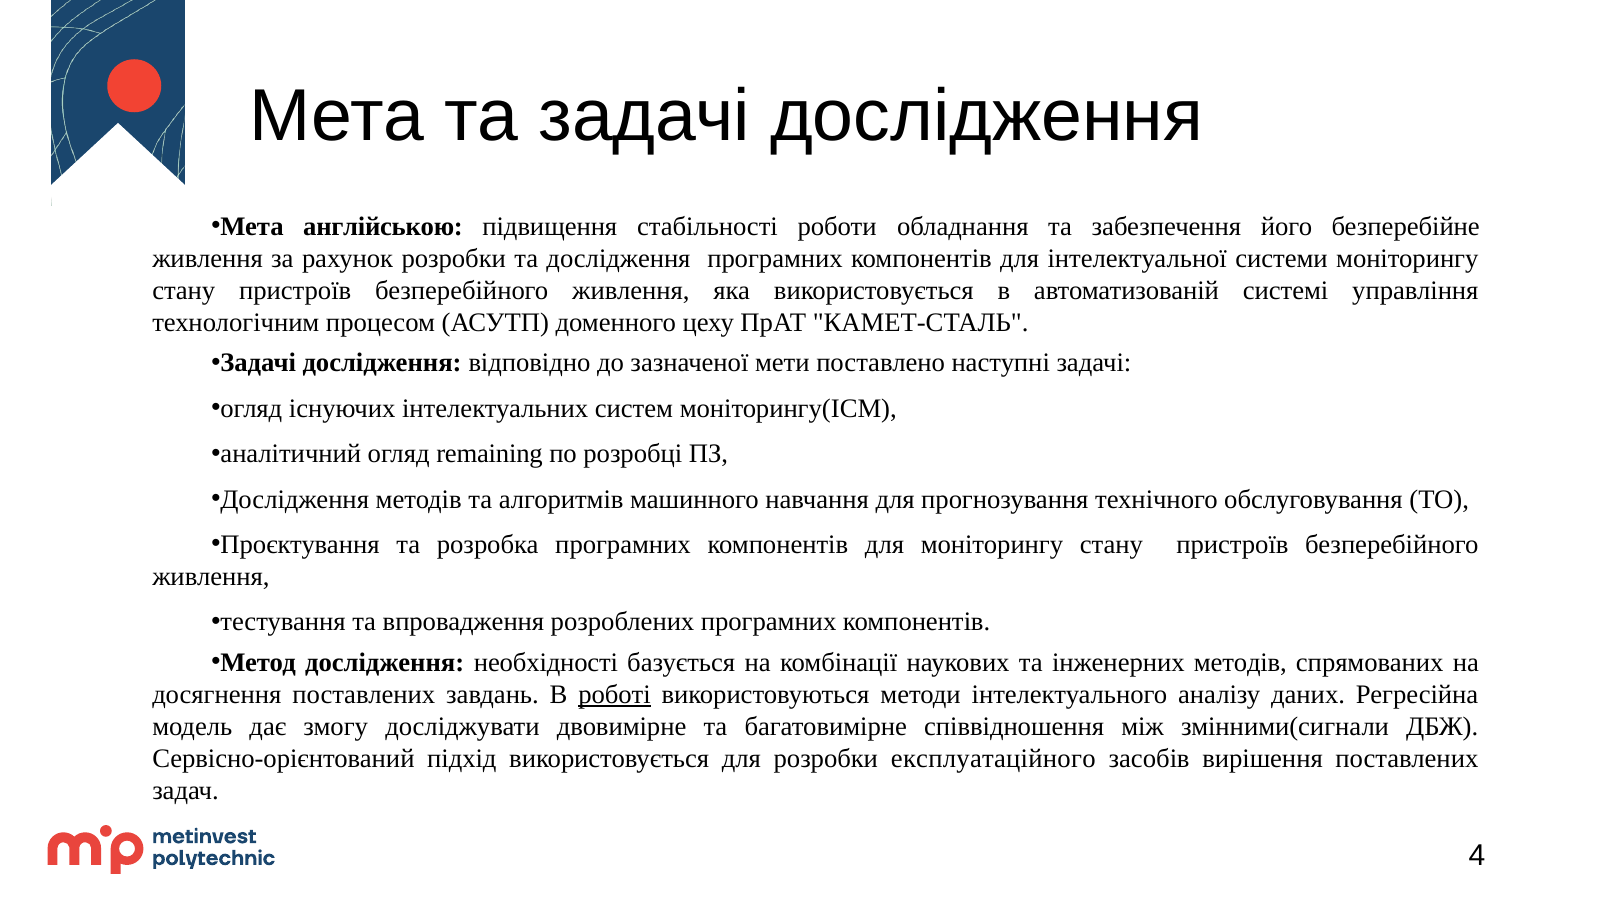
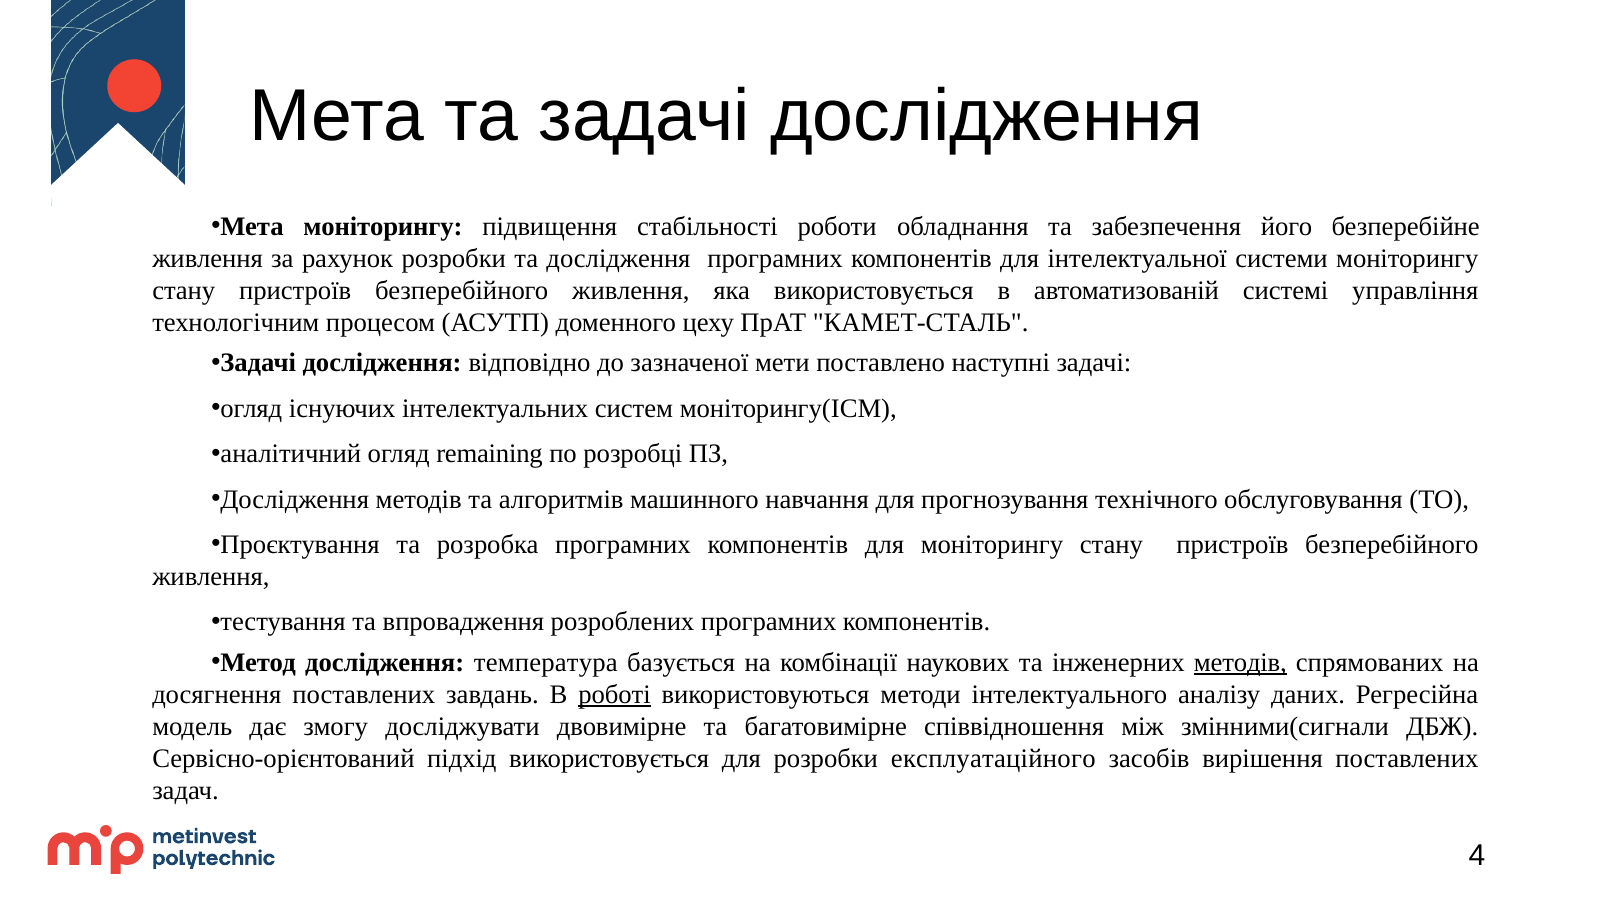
Мета англійською: англійською -> моніторингу
необхідності: необхідності -> температура
методів at (1240, 662) underline: none -> present
